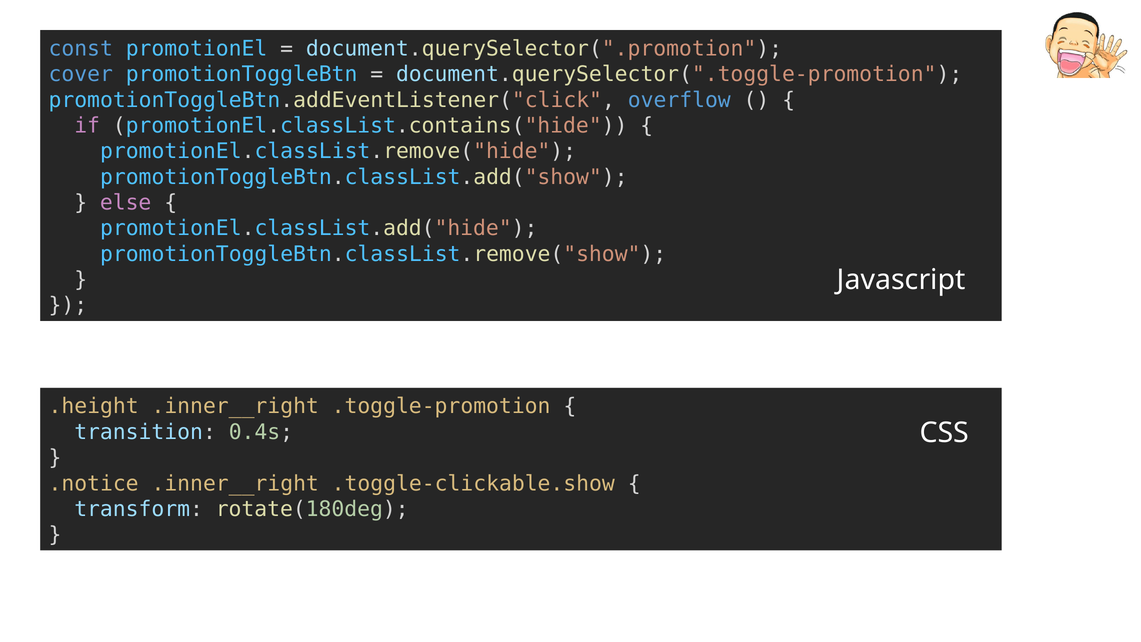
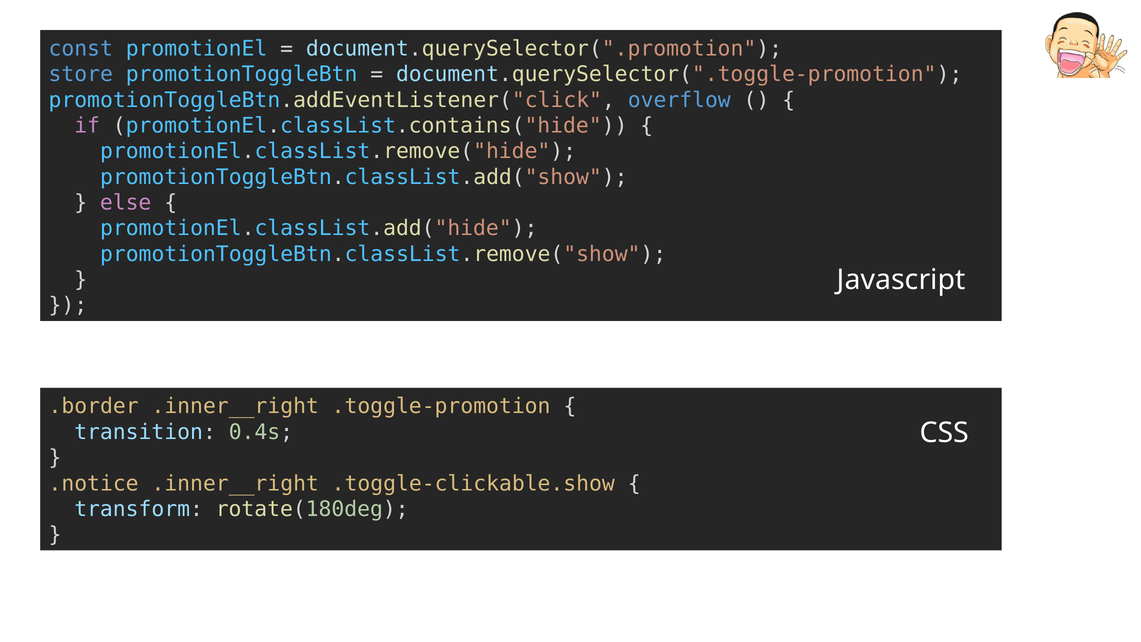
cover: cover -> store
.height: .height -> .border
